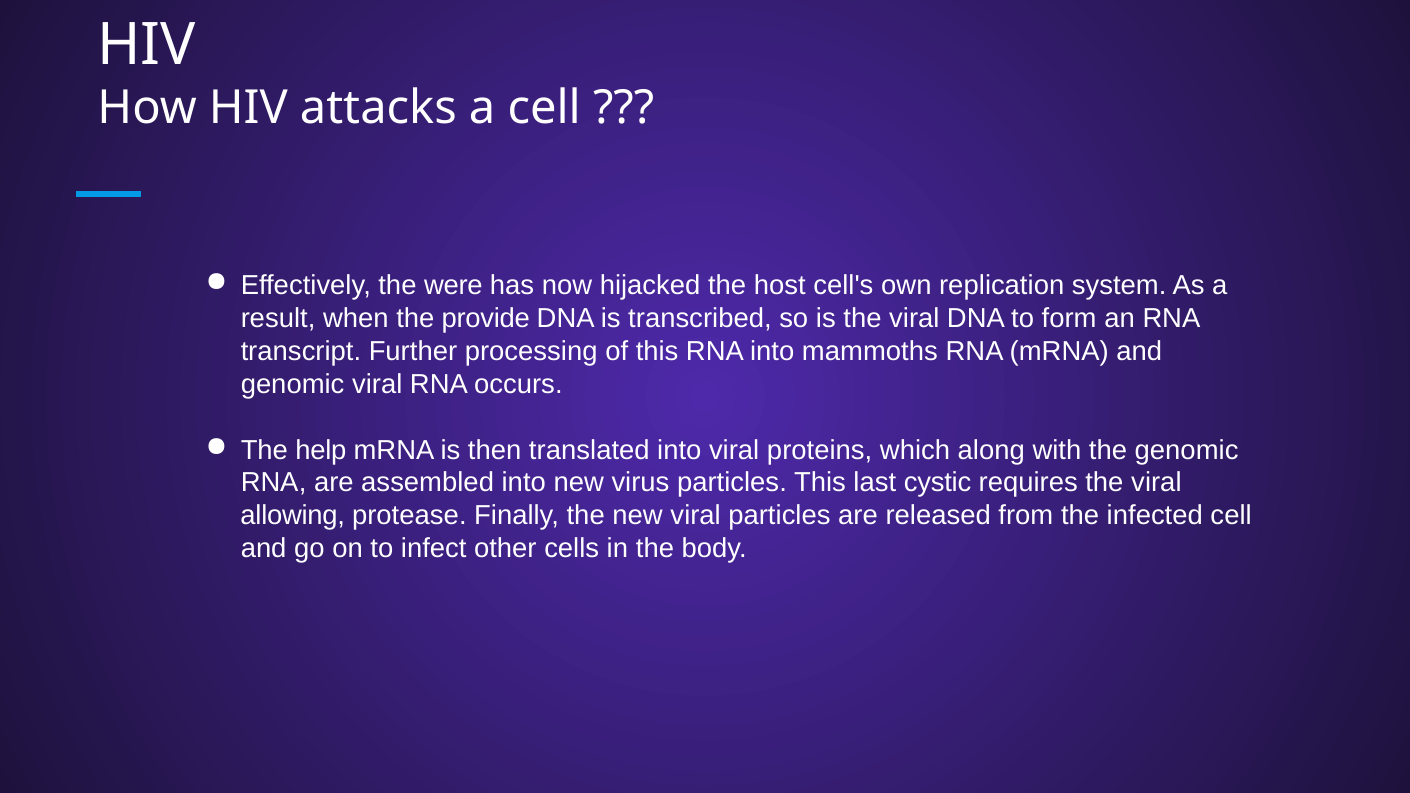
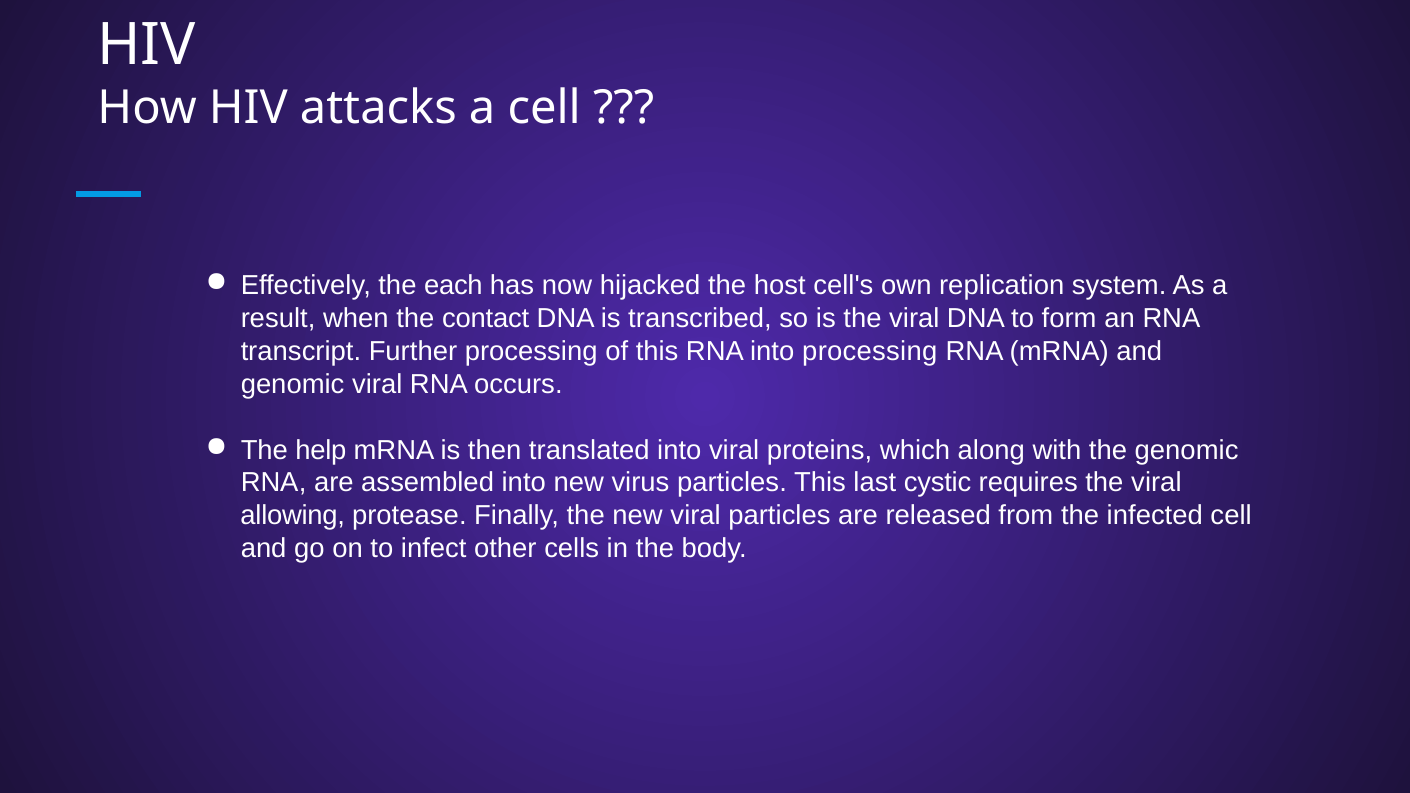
were: were -> each
provide: provide -> contact
into mammoths: mammoths -> processing
